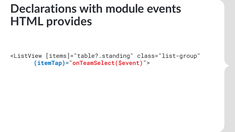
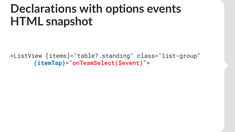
module: module -> options
provides: provides -> snapshot
